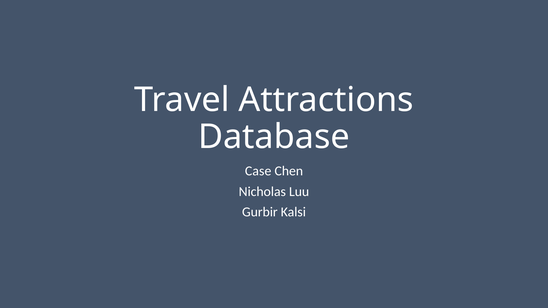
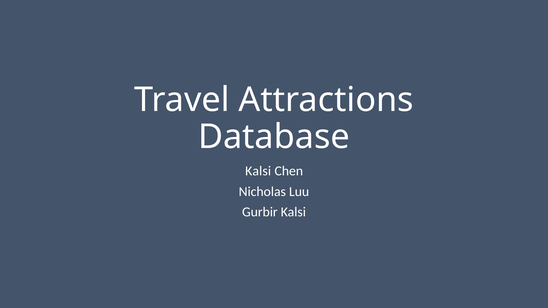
Case at (258, 171): Case -> Kalsi
